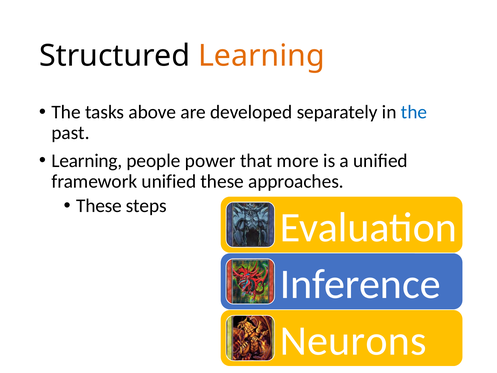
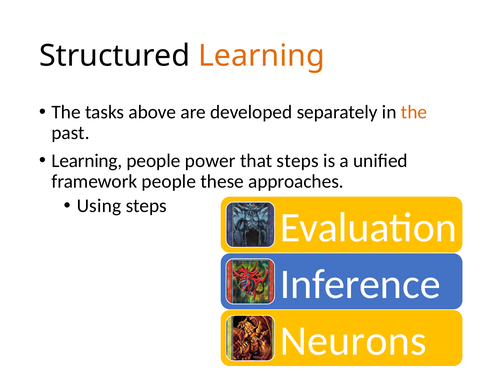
the at (414, 112) colour: blue -> orange
that more: more -> steps
framework unified: unified -> people
These at (99, 206): These -> Using
